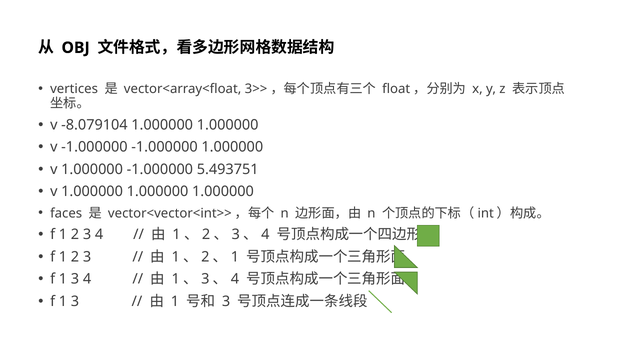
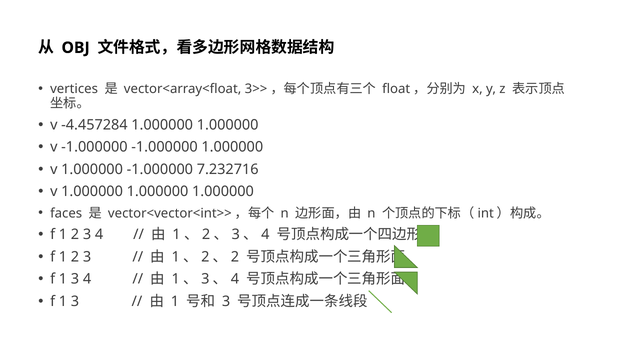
-8.079104: -8.079104 -> -4.457284
5.493751: 5.493751 -> 7.232716
1 at (235, 257): 1 -> 2
